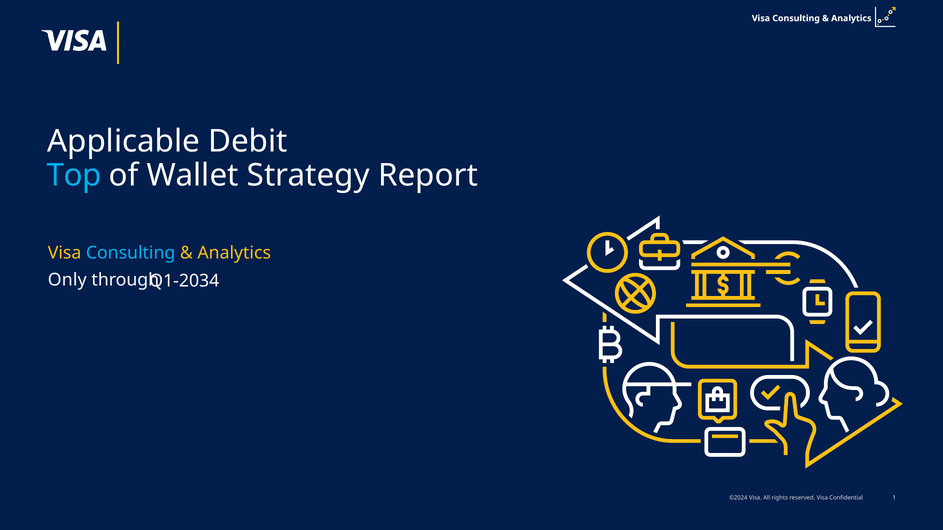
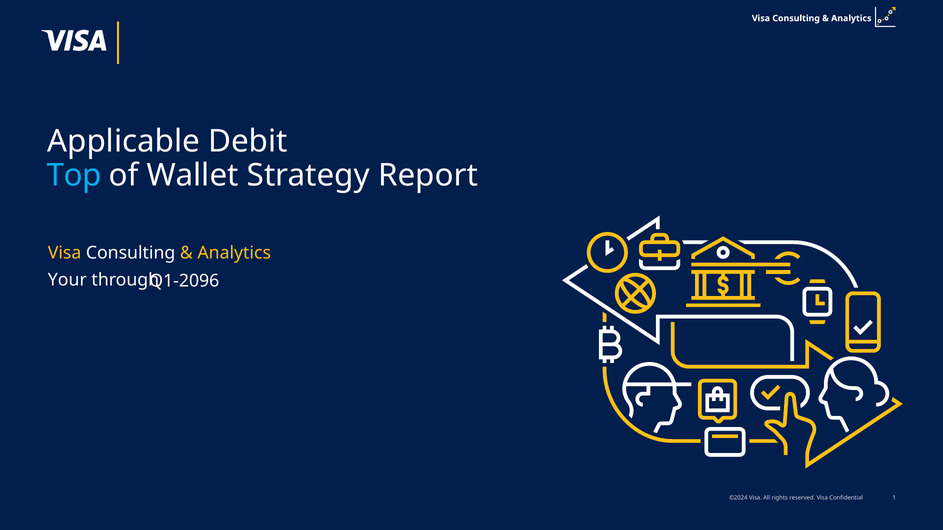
Consulting at (131, 253) colour: light blue -> white
Only: Only -> Your
Q1-2034: Q1-2034 -> Q1-2096
